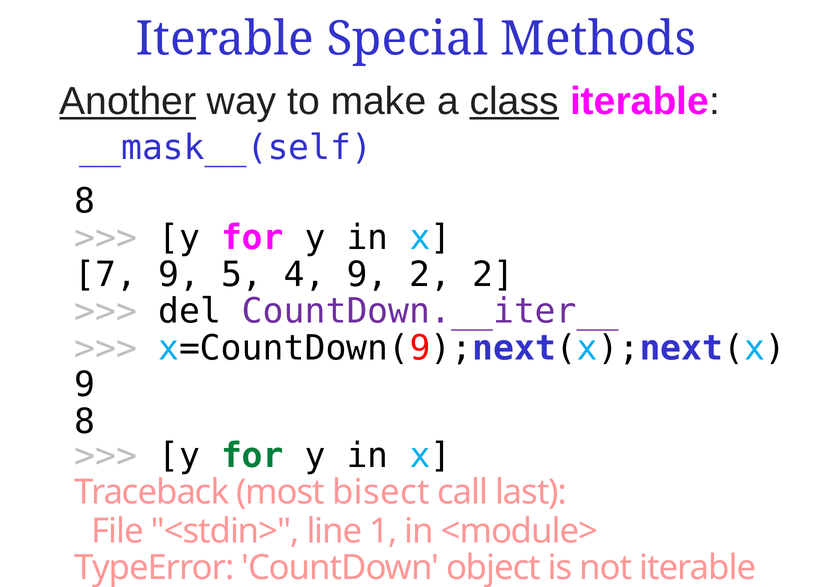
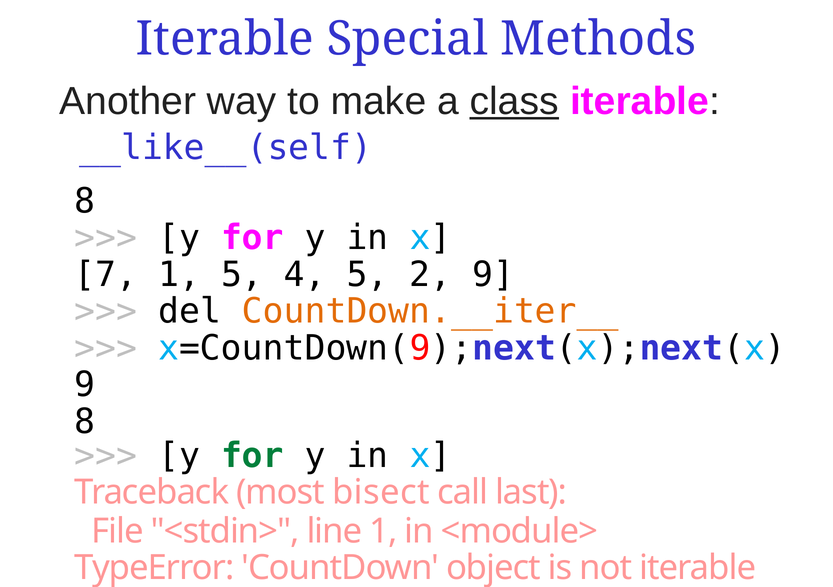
Another underline: present -> none
__mask__(self: __mask__(self -> __like__(self
7 9: 9 -> 1
4 9: 9 -> 5
2 2: 2 -> 9
CountDown.__iter__ colour: purple -> orange
